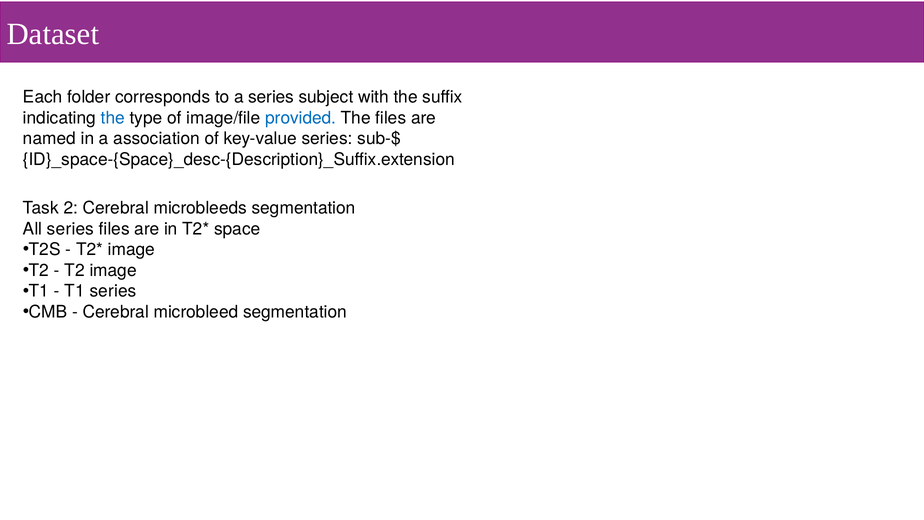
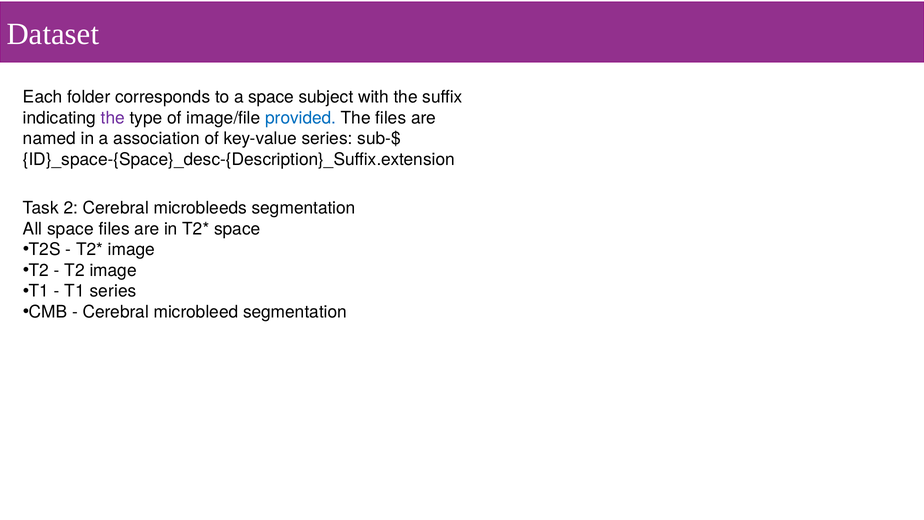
a series: series -> space
the at (113, 118) colour: blue -> purple
All series: series -> space
